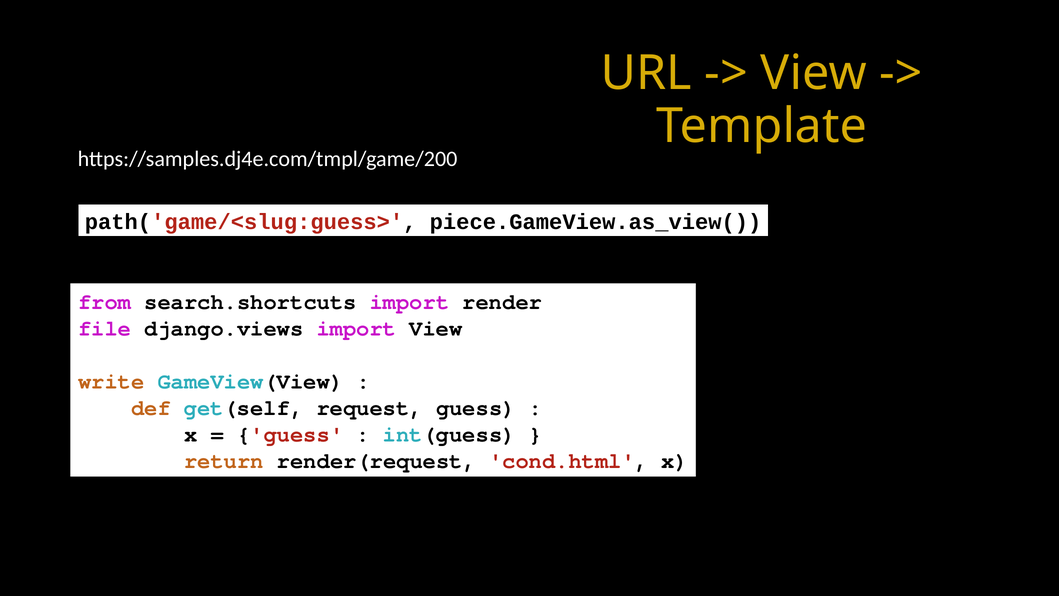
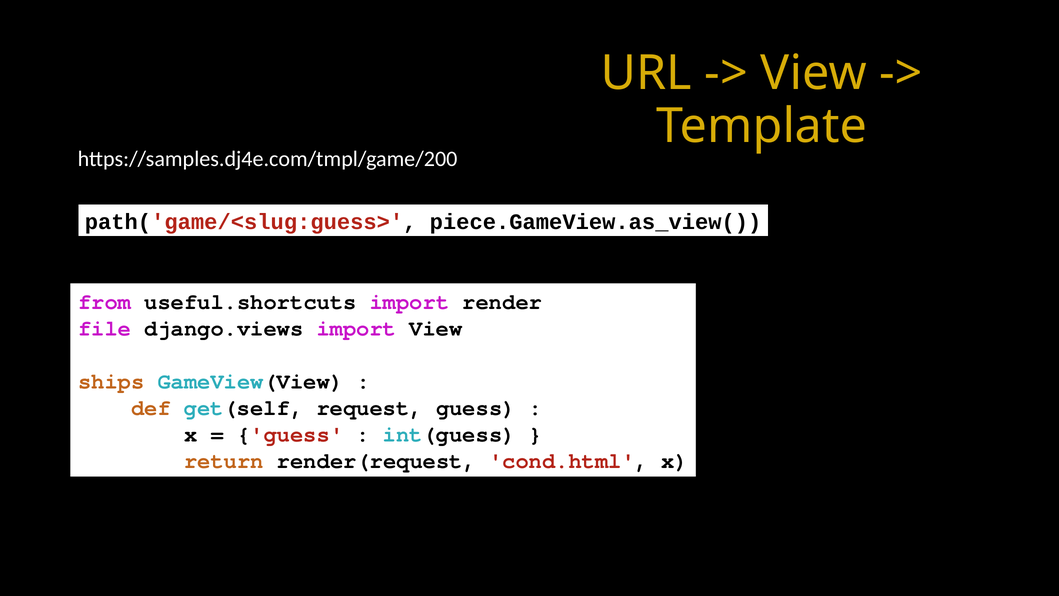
search.shortcuts: search.shortcuts -> useful.shortcuts
write: write -> ships
